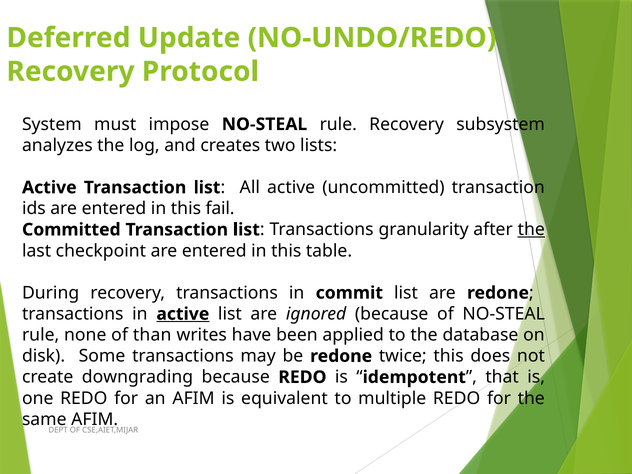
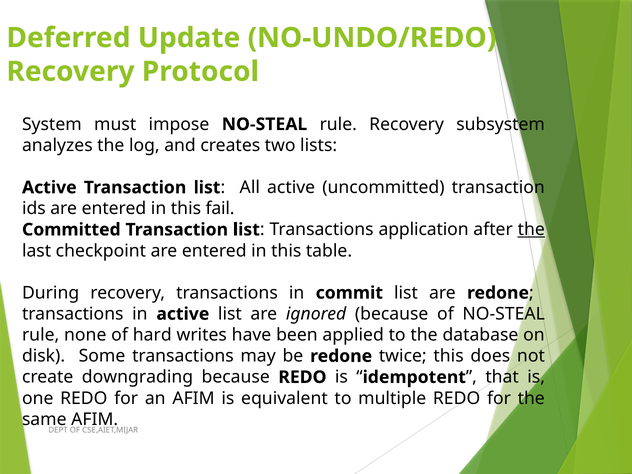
granularity: granularity -> application
active at (183, 314) underline: present -> none
than: than -> hard
